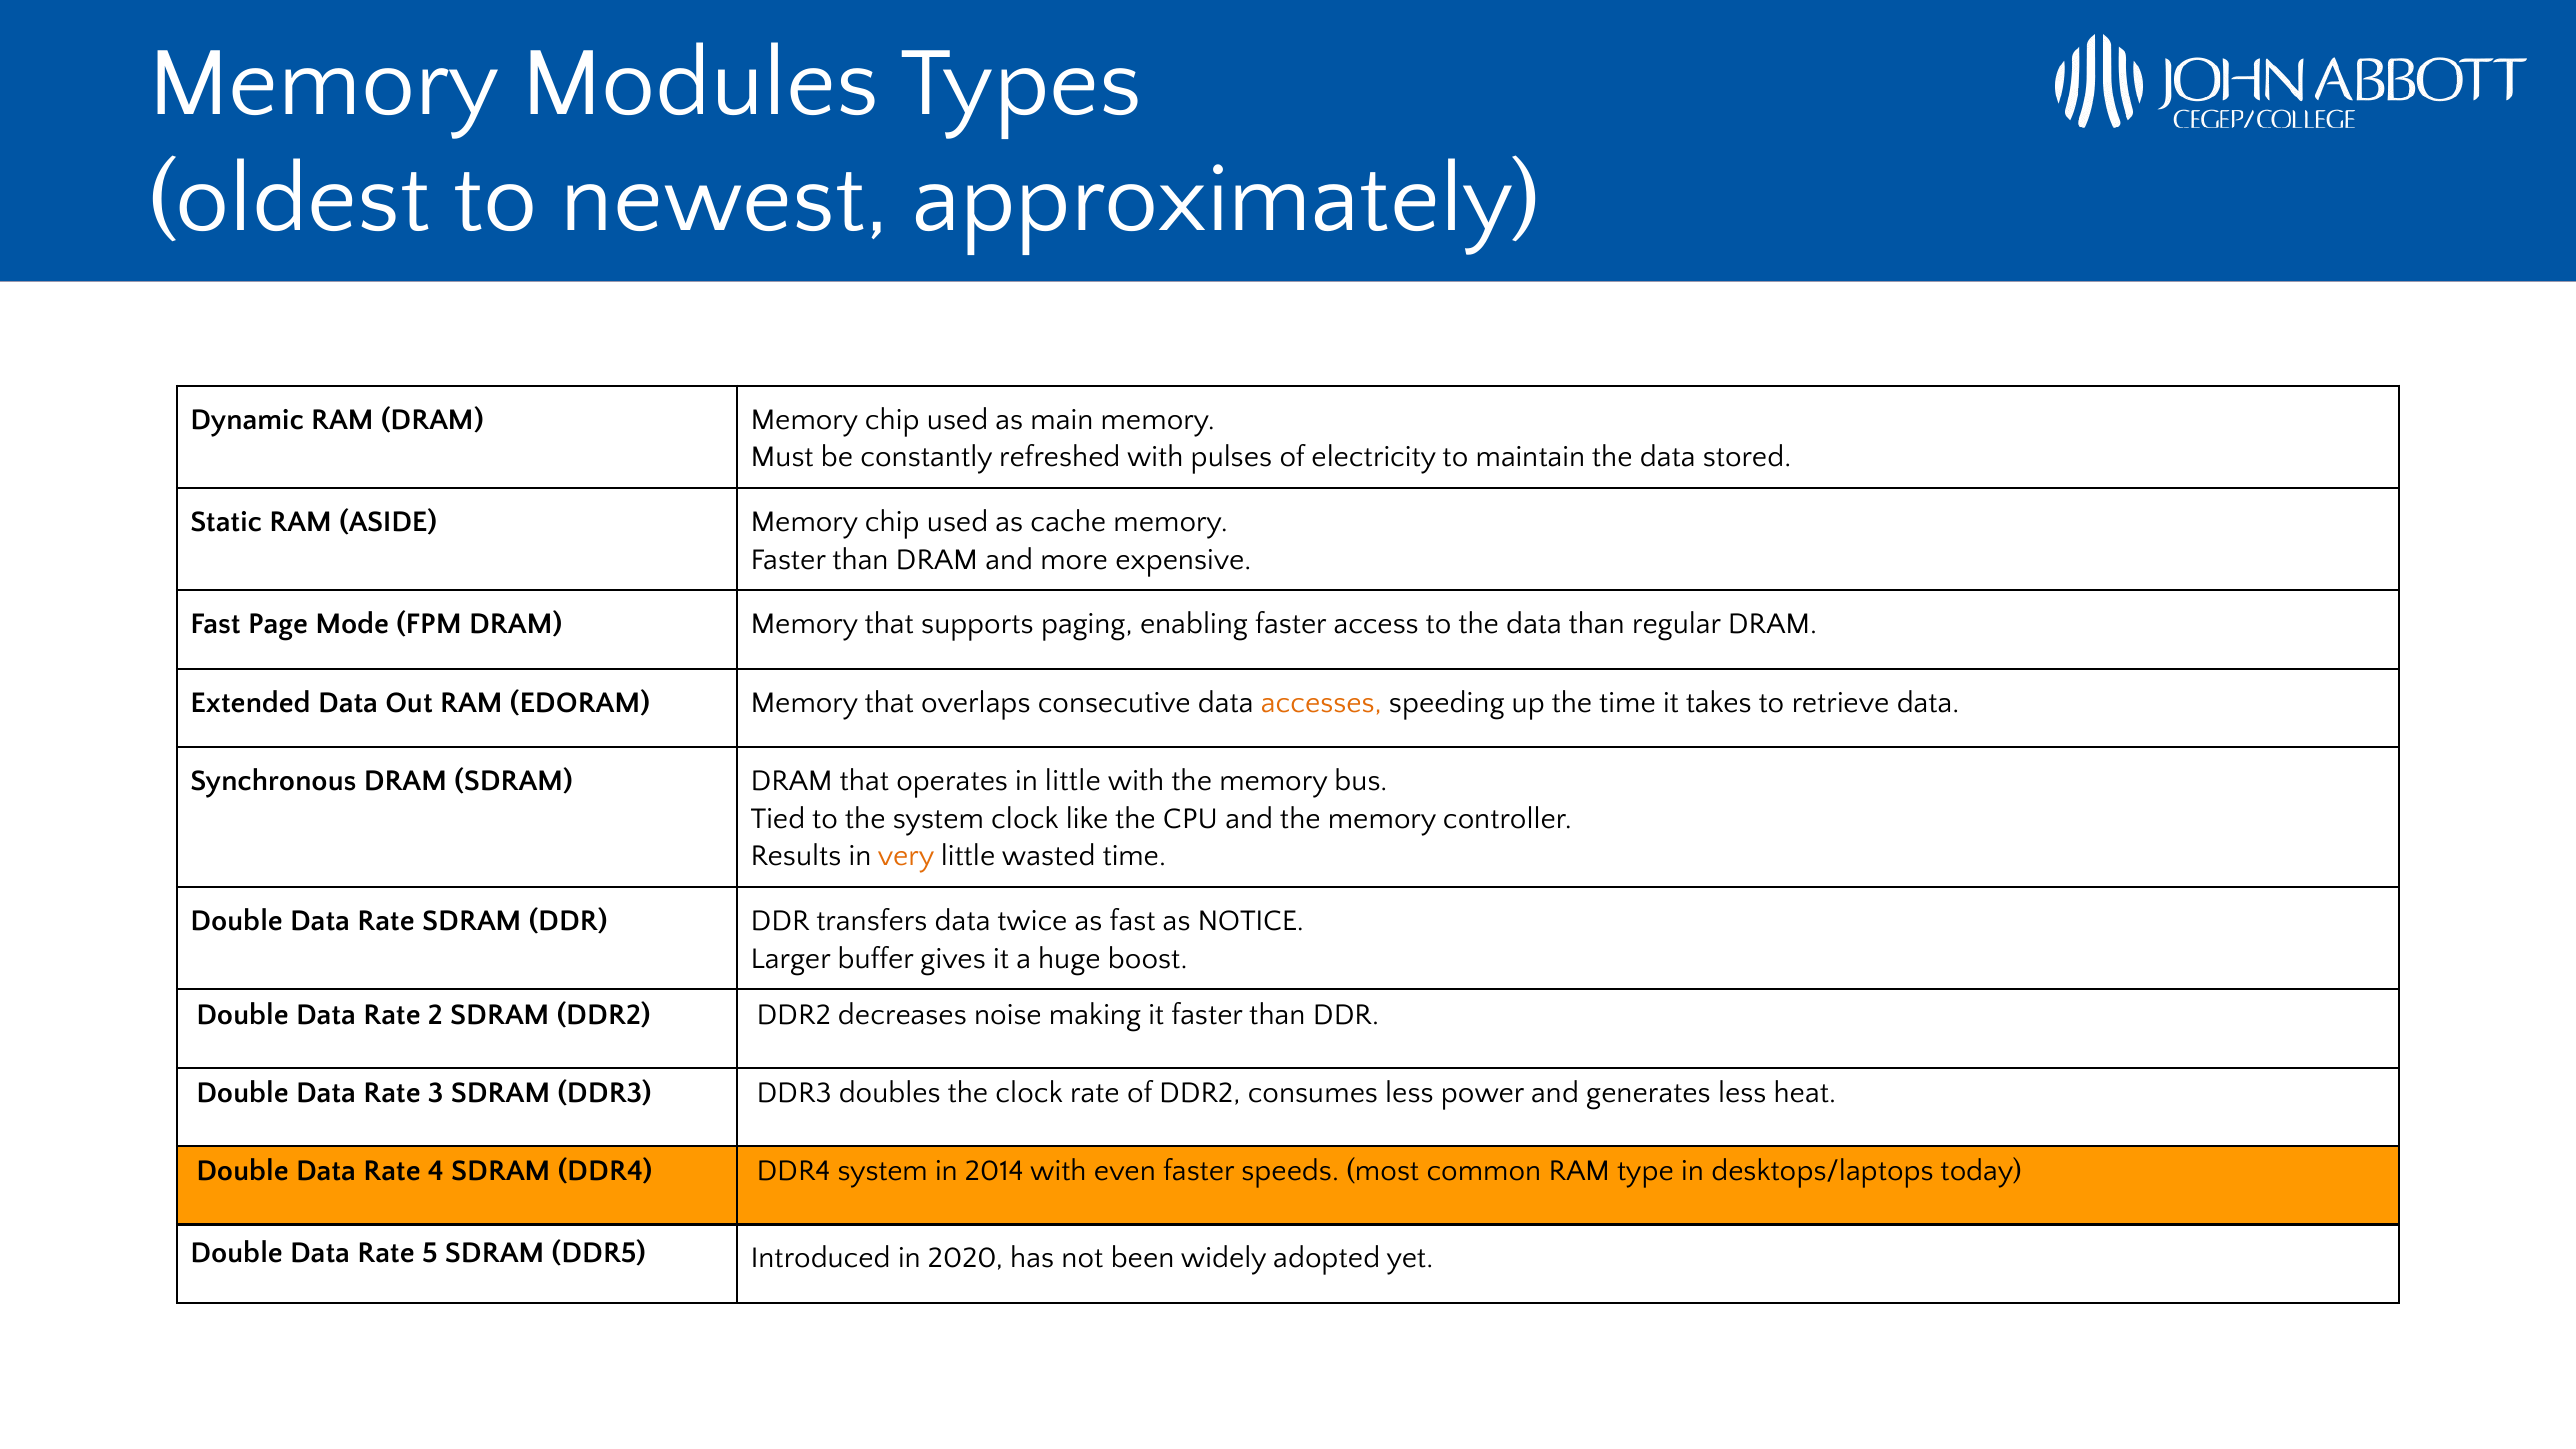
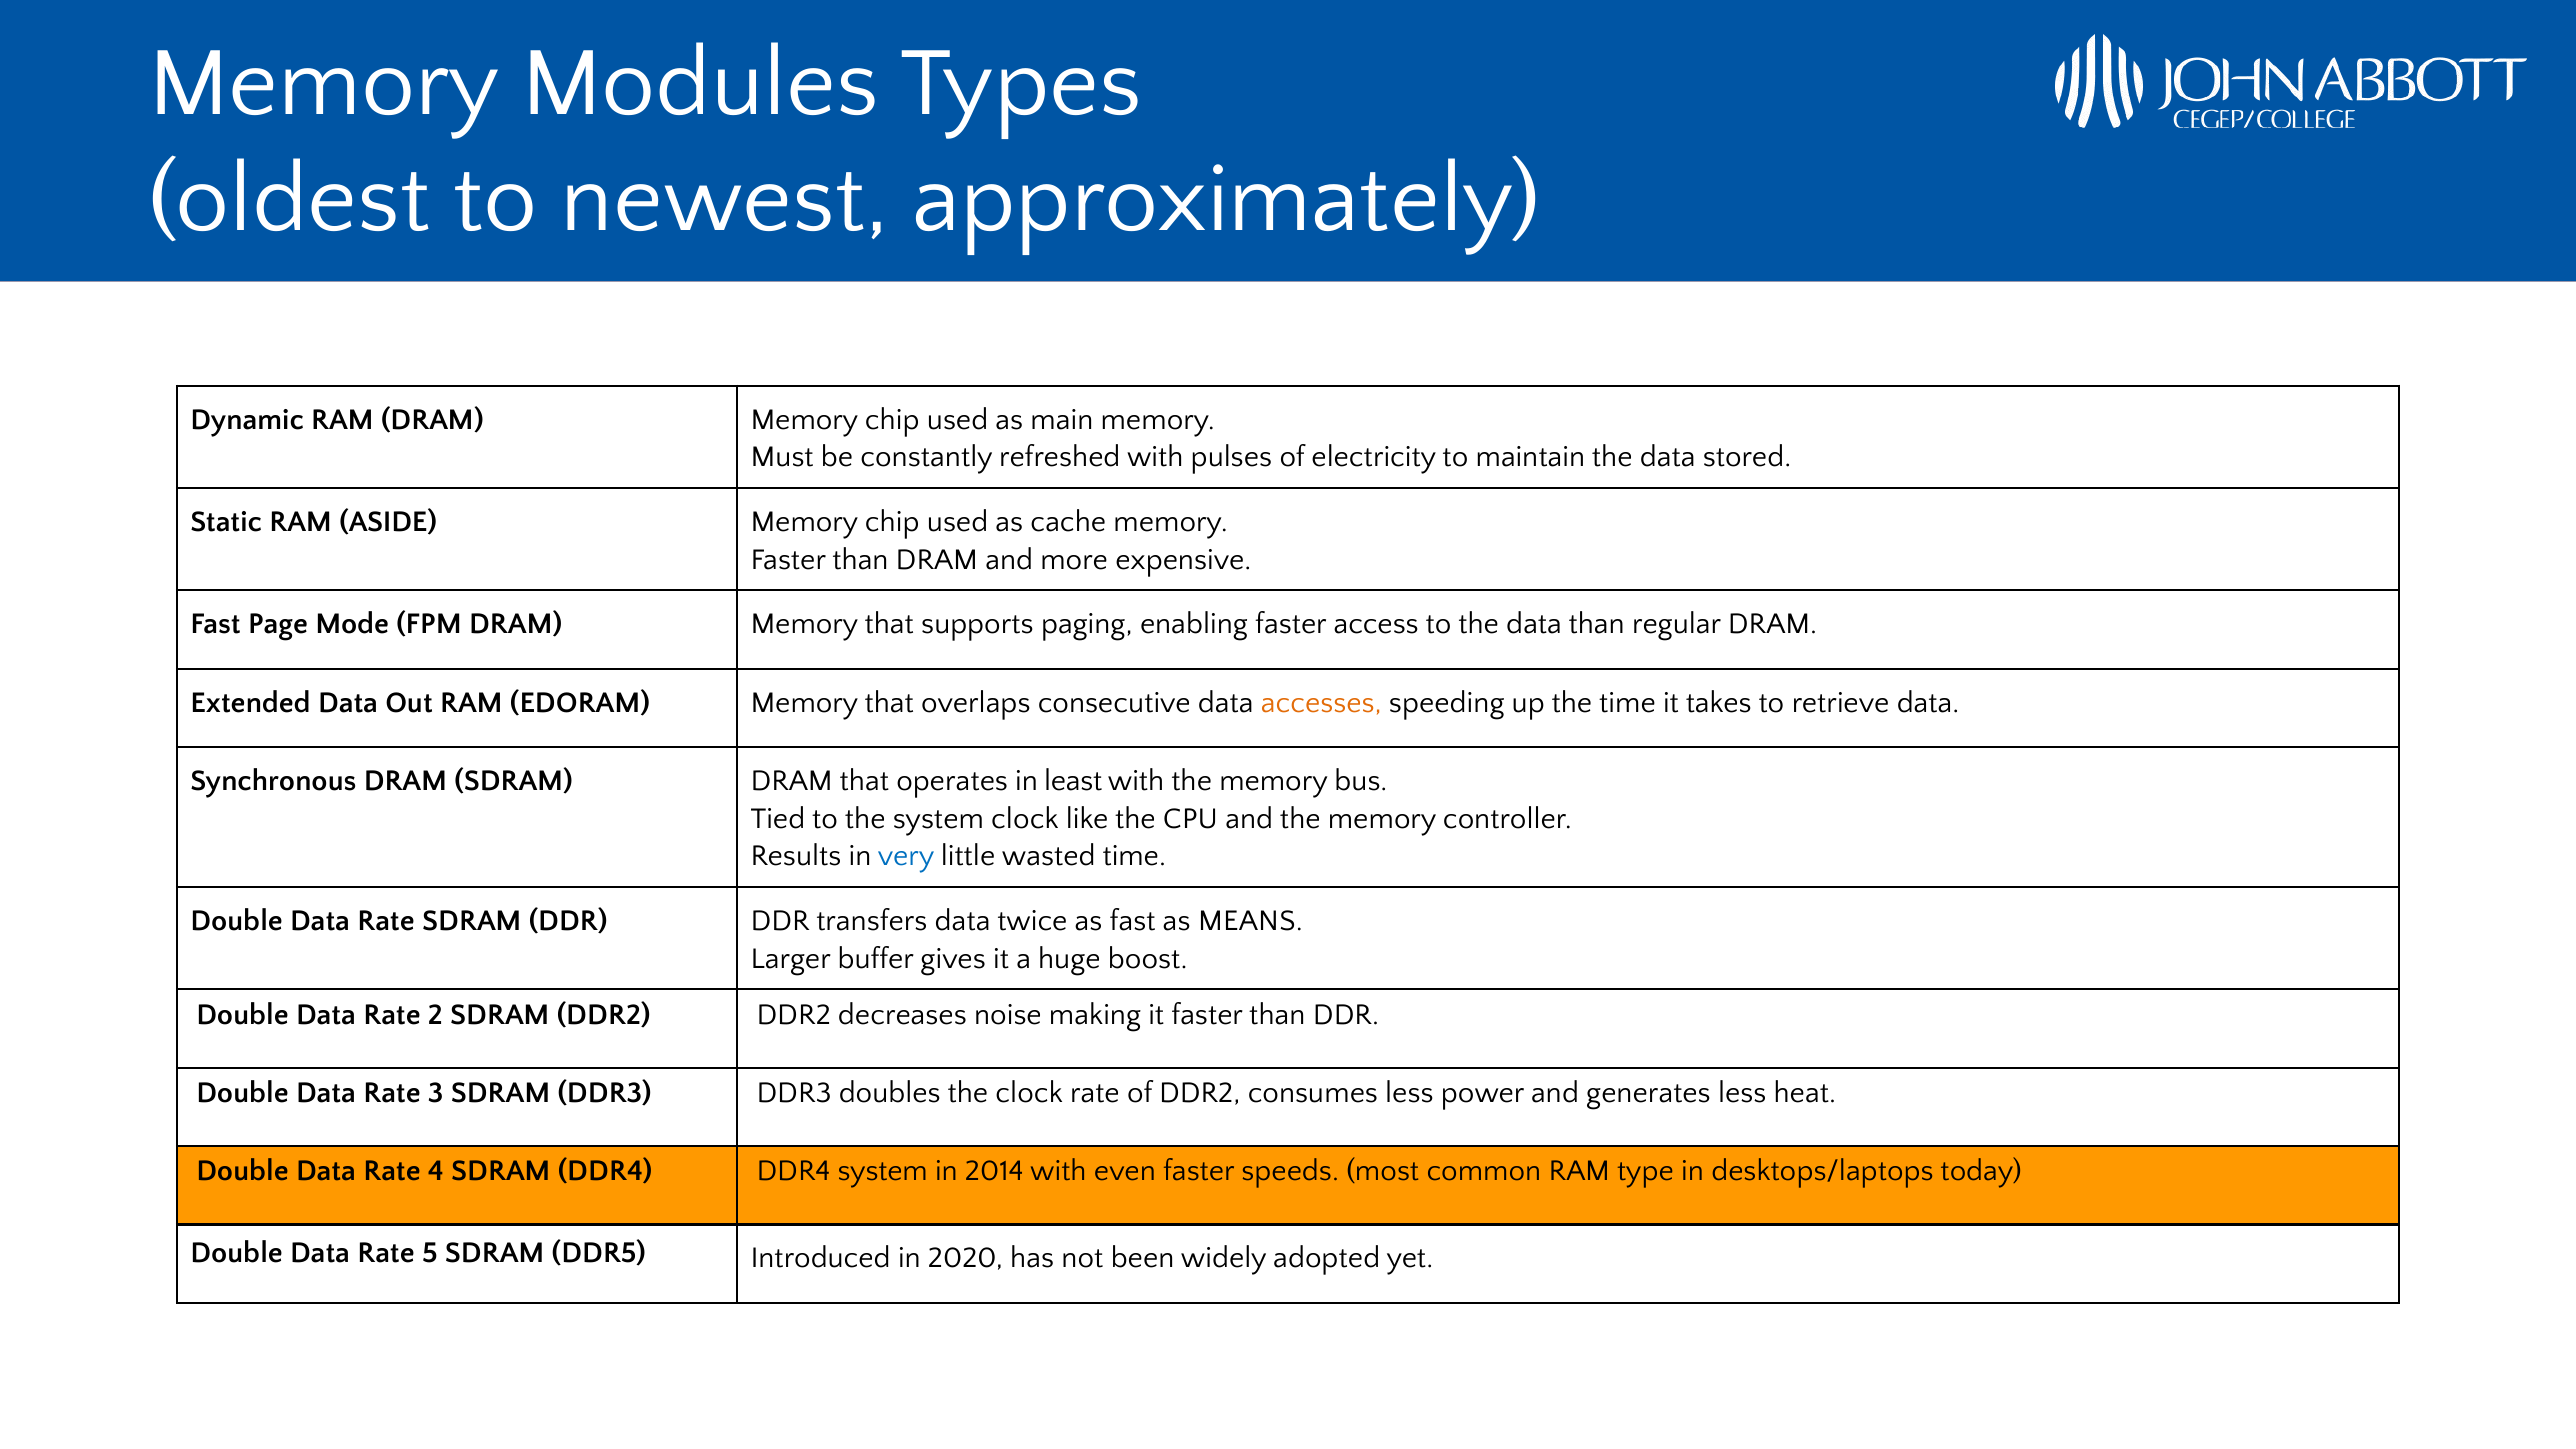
in little: little -> least
very colour: orange -> blue
NOTICE: NOTICE -> MEANS
